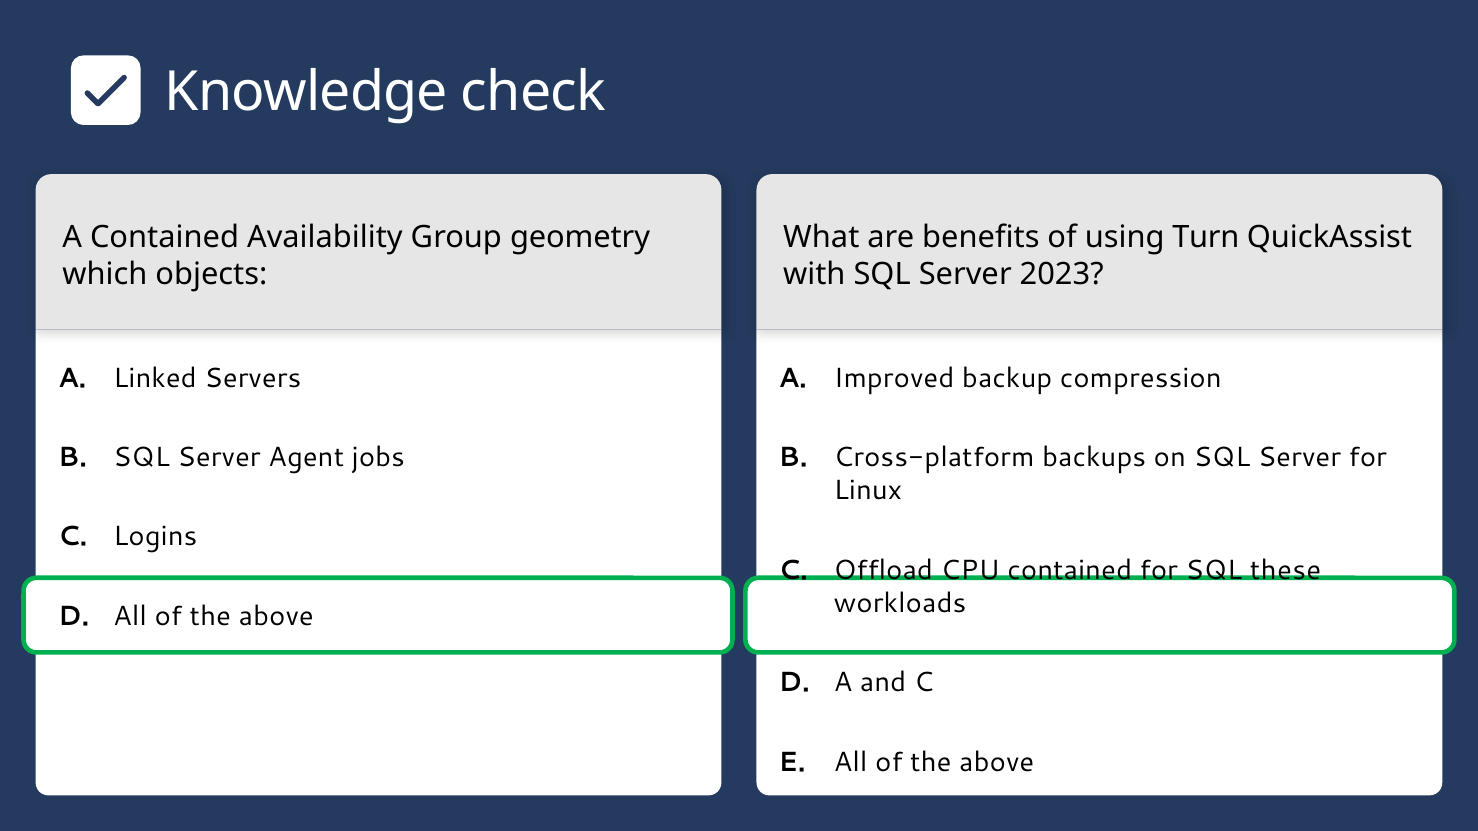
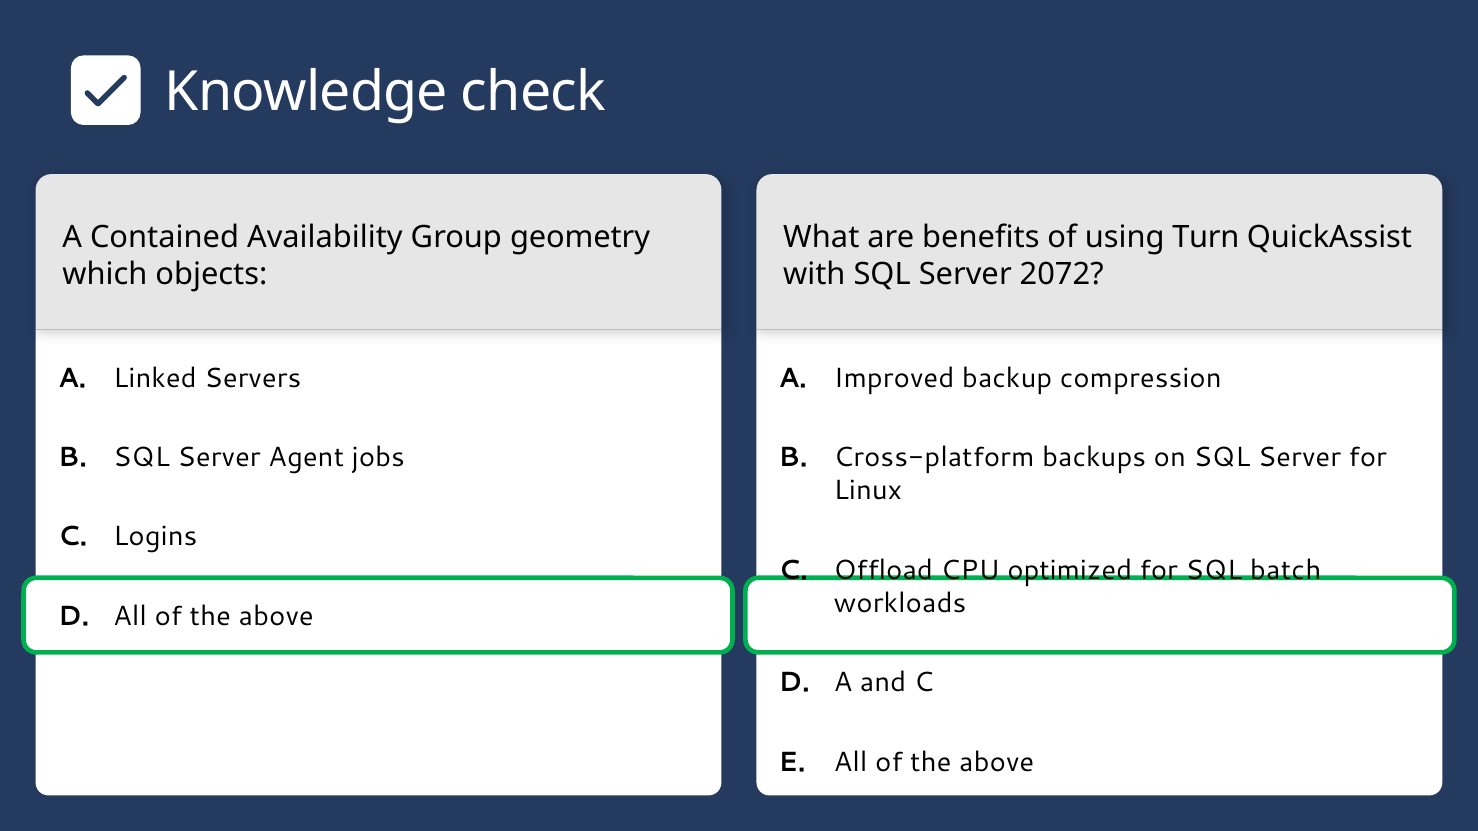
2023: 2023 -> 2072
CPU contained: contained -> optimized
these: these -> batch
